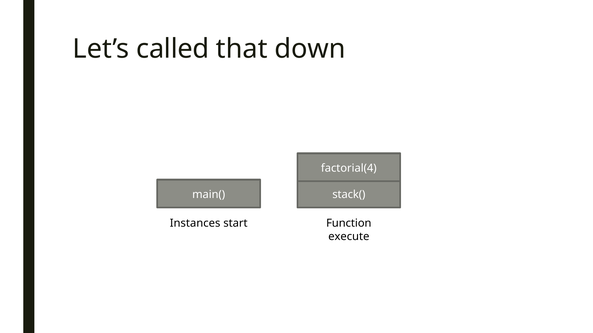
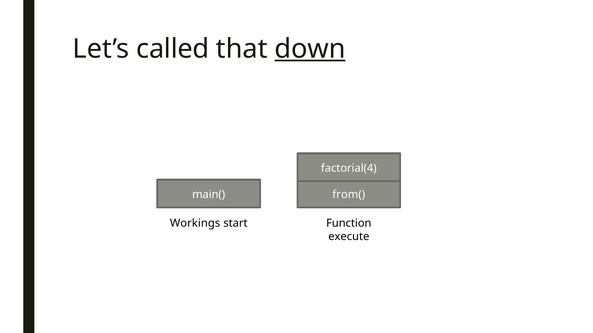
down underline: none -> present
stack(: stack( -> from(
Instances: Instances -> Workings
